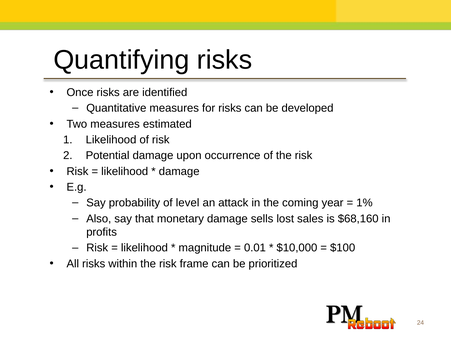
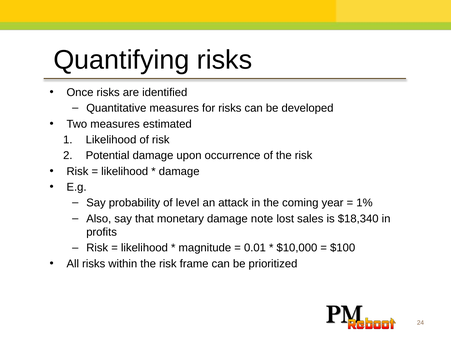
sells: sells -> note
$68,160: $68,160 -> $18,340
